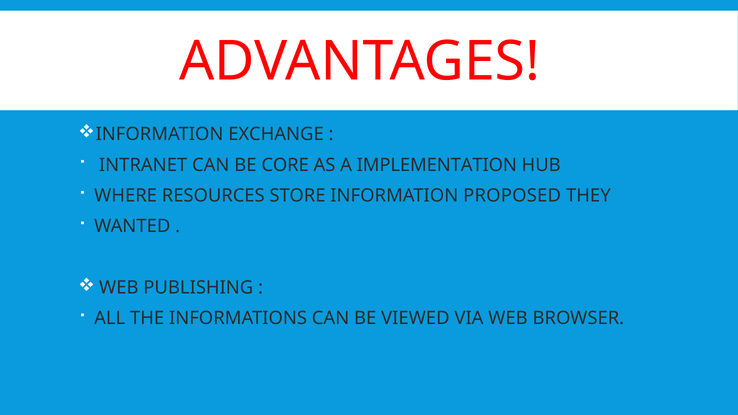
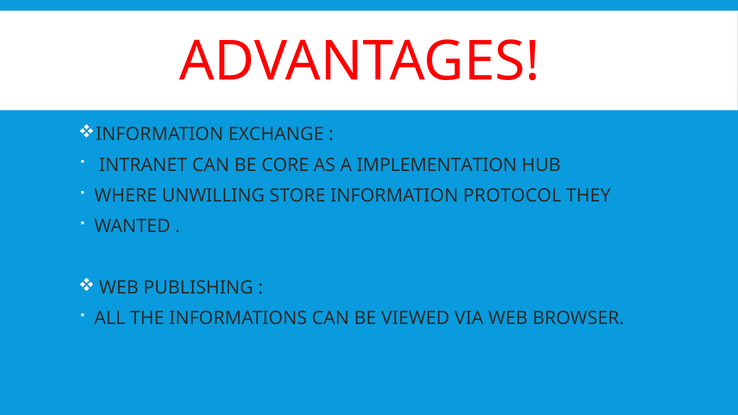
RESOURCES: RESOURCES -> UNWILLING
PROPOSED: PROPOSED -> PROTOCOL
